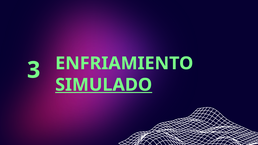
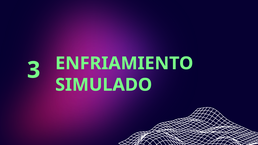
SIMULADO underline: present -> none
